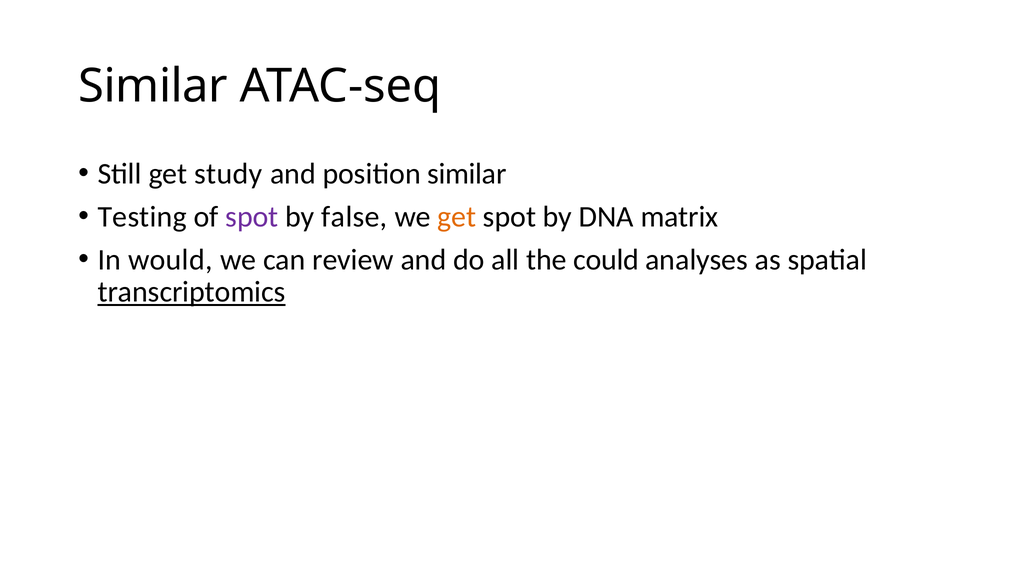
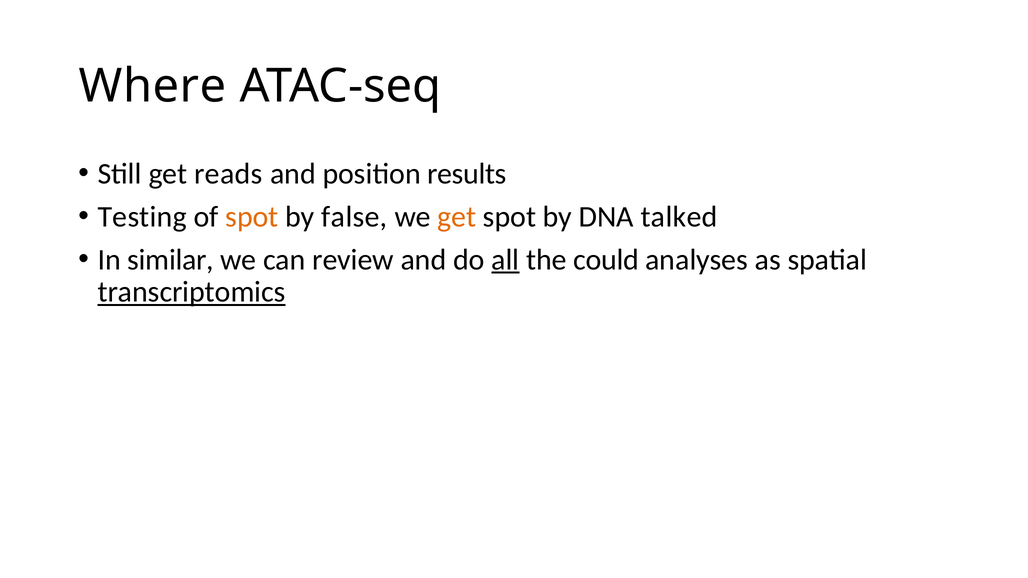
Similar at (153, 86): Similar -> Where
study: study -> reads
position similar: similar -> results
spot at (252, 217) colour: purple -> orange
matrix: matrix -> talked
would: would -> similar
all underline: none -> present
